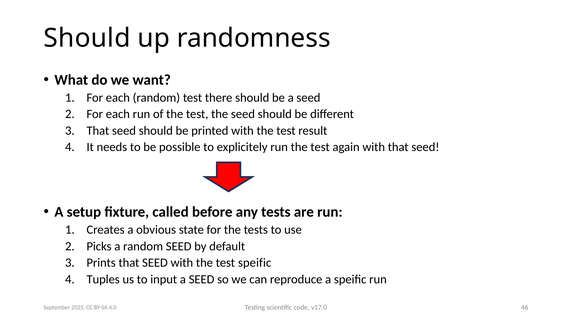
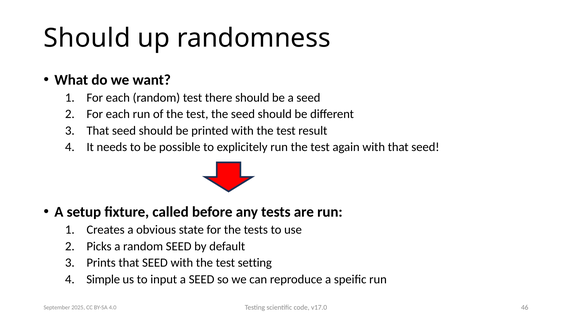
test speific: speific -> setting
Tuples: Tuples -> Simple
